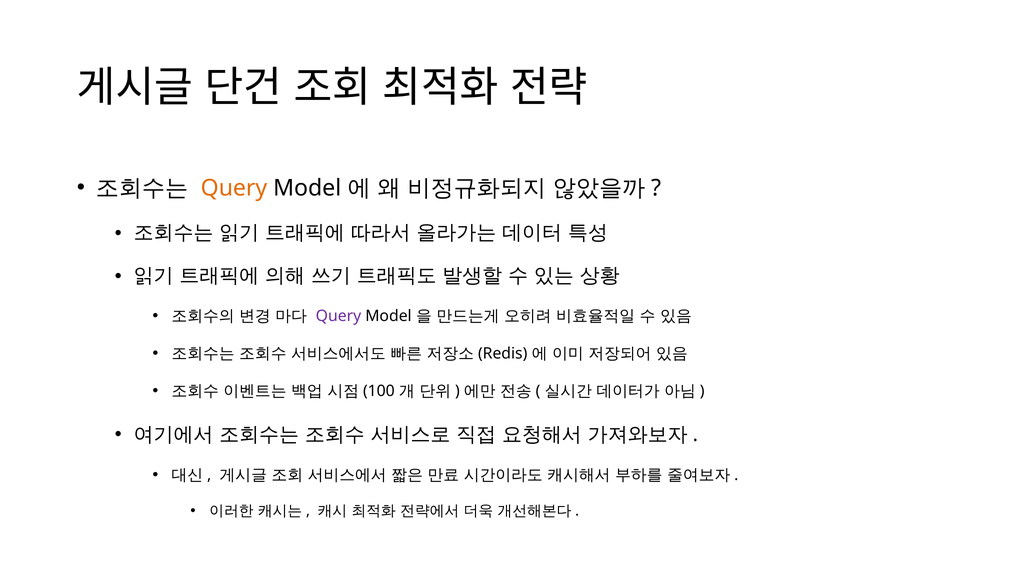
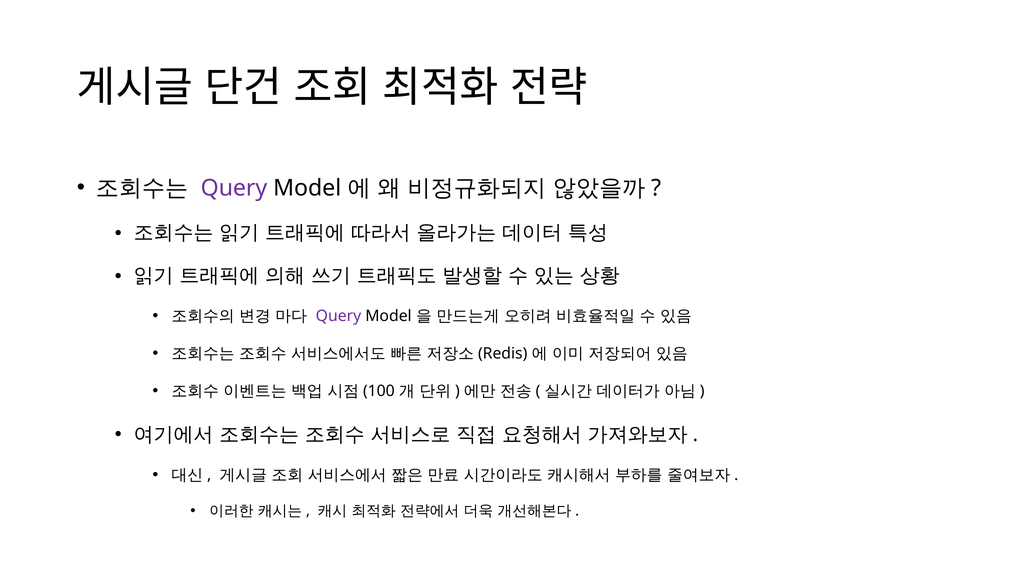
Query at (234, 188) colour: orange -> purple
